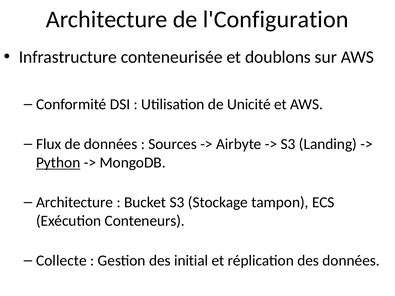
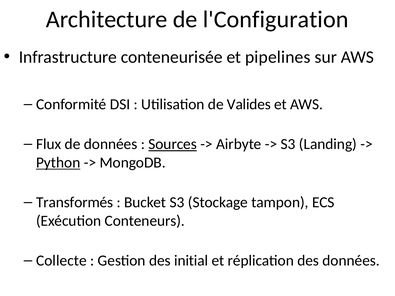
doublons: doublons -> pipelines
Unicité: Unicité -> Valides
Sources underline: none -> present
Architecture at (75, 203): Architecture -> Transformés
